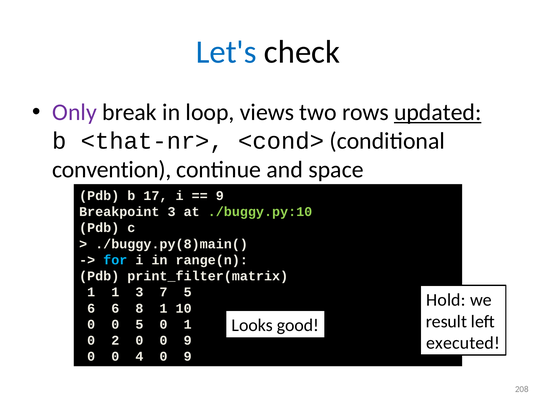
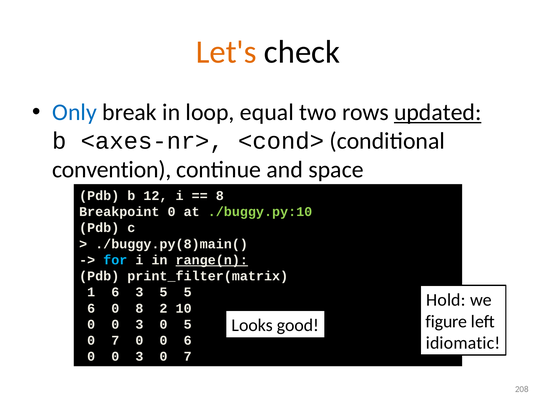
Let's colour: blue -> orange
Only colour: purple -> blue
views: views -> equal
<that-nr>: <that-nr> -> <axes-nr>
17: 17 -> 12
9 at (220, 196): 9 -> 8
Breakpoint 3: 3 -> 0
range(n underline: none -> present
1 1: 1 -> 6
3 7: 7 -> 5
6 at (115, 308): 6 -> 0
8 1: 1 -> 2
result: result -> figure
5 at (139, 324): 5 -> 3
0 1: 1 -> 5
2 at (115, 340): 2 -> 7
0 0 9: 9 -> 6
executed: executed -> idiomatic
4 at (139, 357): 4 -> 3
9 at (188, 357): 9 -> 7
